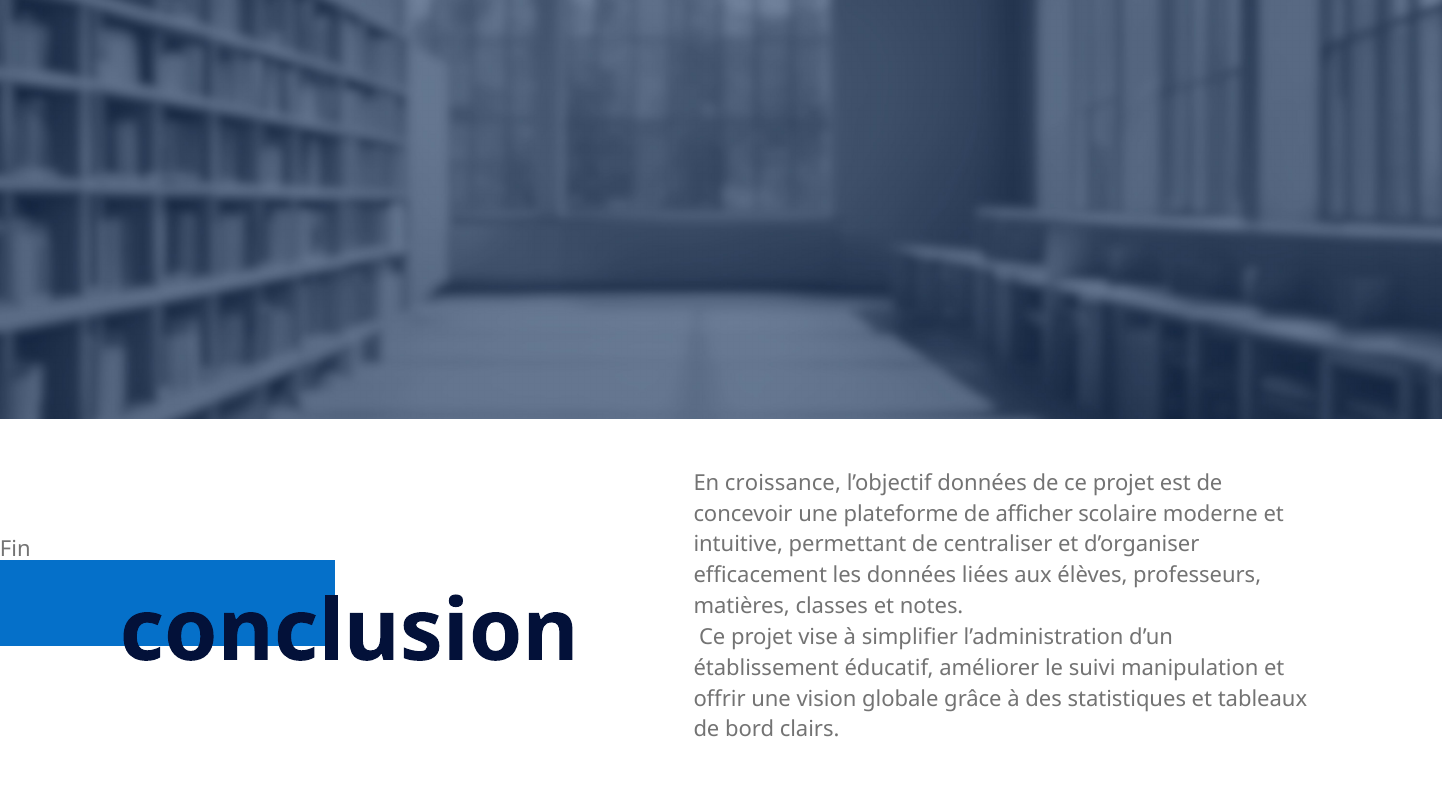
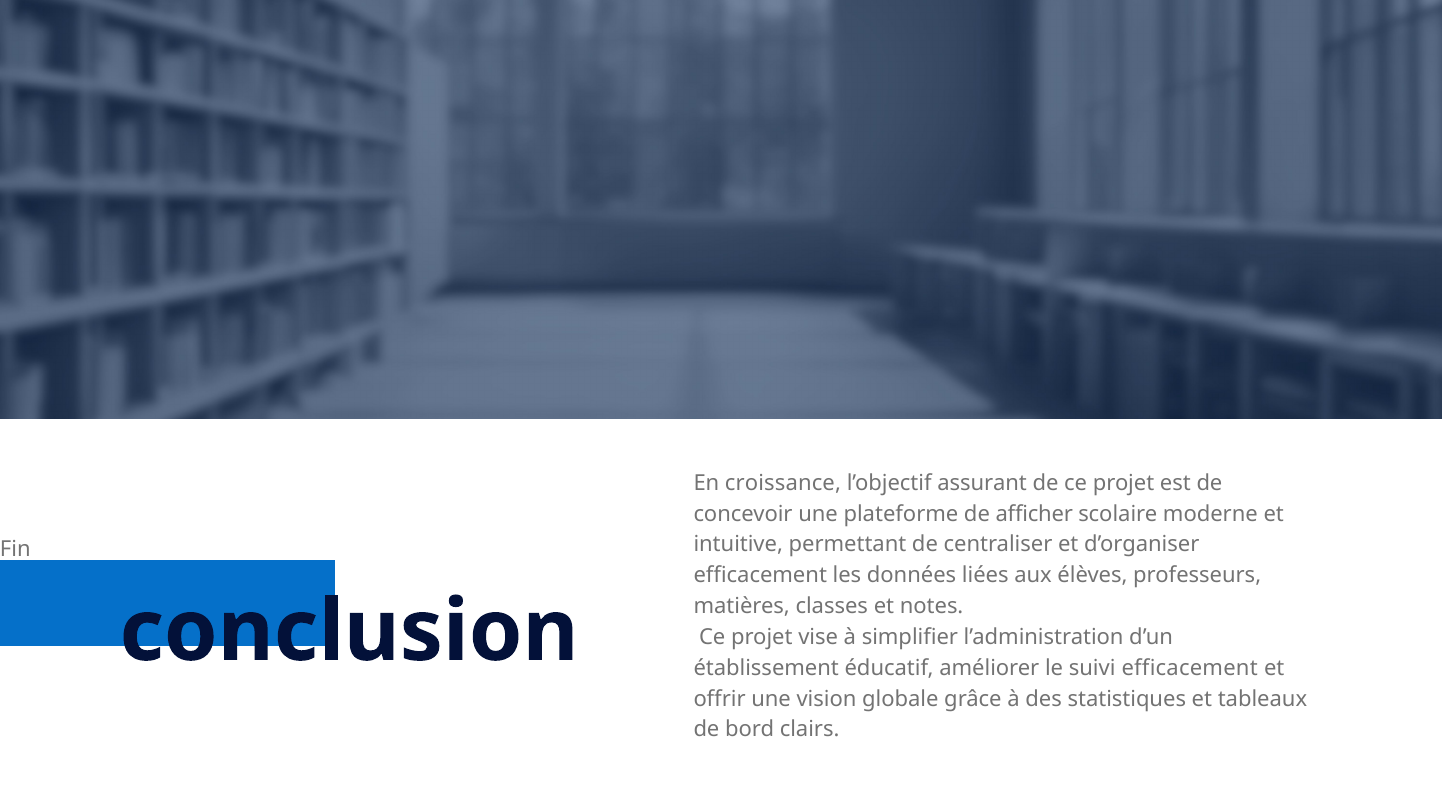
l’objectif données: données -> assurant
suivi manipulation: manipulation -> efficacement
